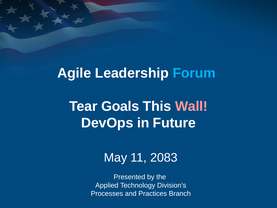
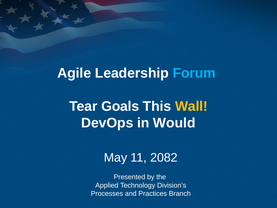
Wall colour: pink -> yellow
Future: Future -> Would
2083: 2083 -> 2082
